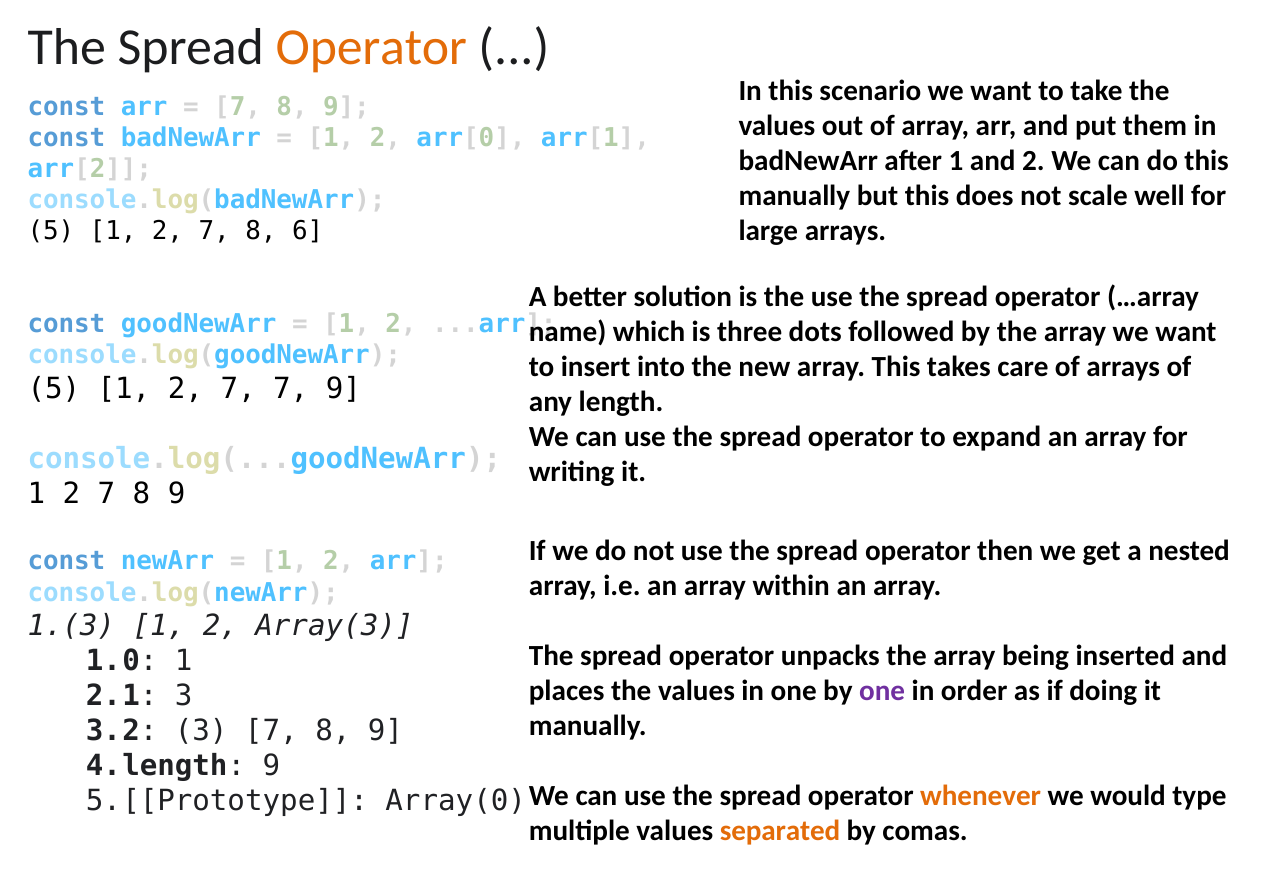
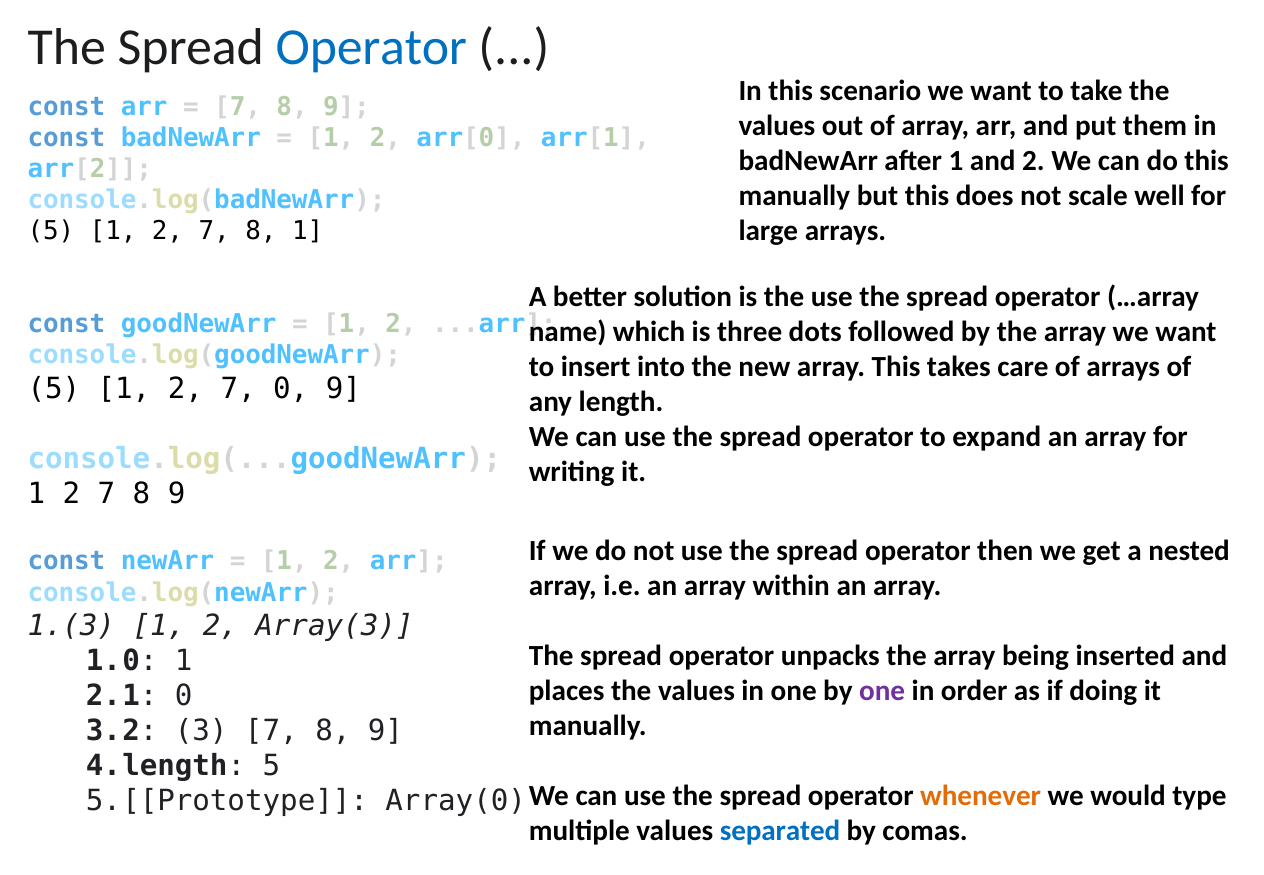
Operator at (371, 47) colour: orange -> blue
8 6: 6 -> 1
7 7: 7 -> 0
3 at (184, 696): 3 -> 0
9 at (271, 766): 9 -> 5
separated colour: orange -> blue
